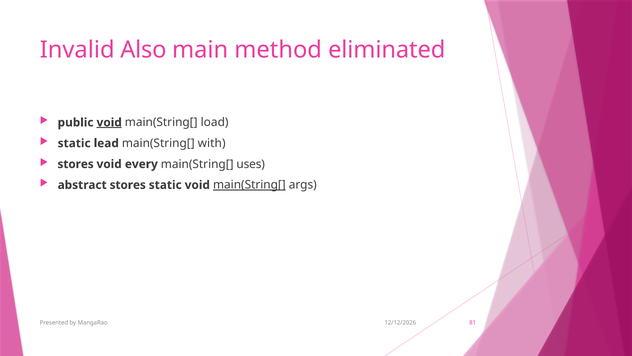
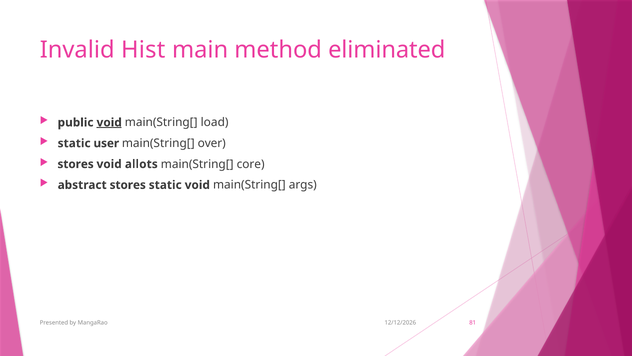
Also: Also -> Hist
lead: lead -> user
with: with -> over
every: every -> allots
uses: uses -> core
main(String[ at (249, 185) underline: present -> none
